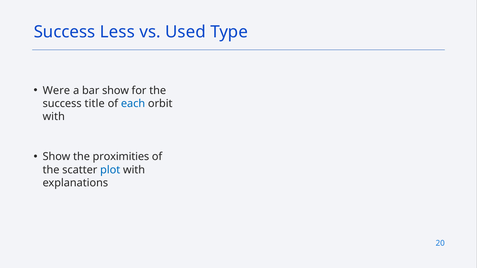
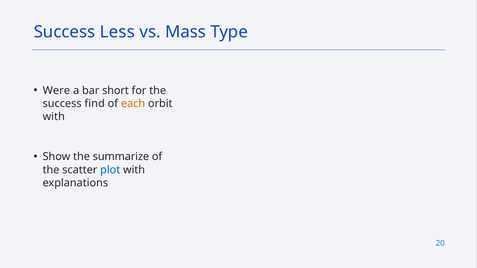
Used: Used -> Mass
bar show: show -> short
title: title -> find
each colour: blue -> orange
proximities: proximities -> summarize
